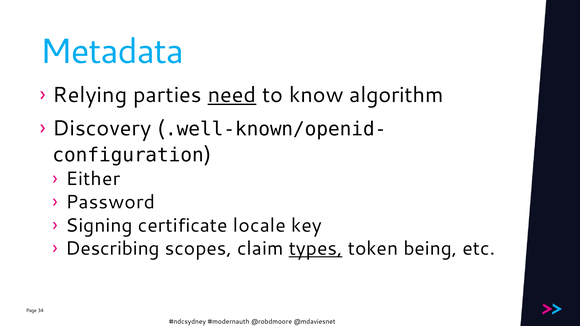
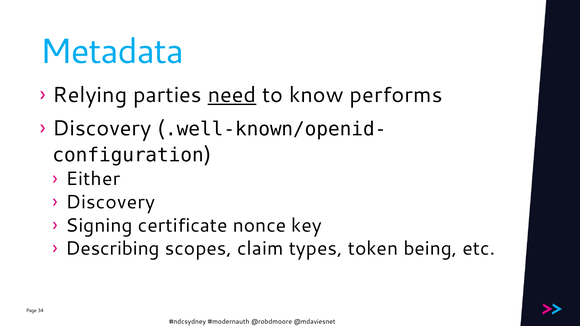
algorithm: algorithm -> performs
Password at (110, 202): Password -> Discovery
locale: locale -> nonce
types underline: present -> none
